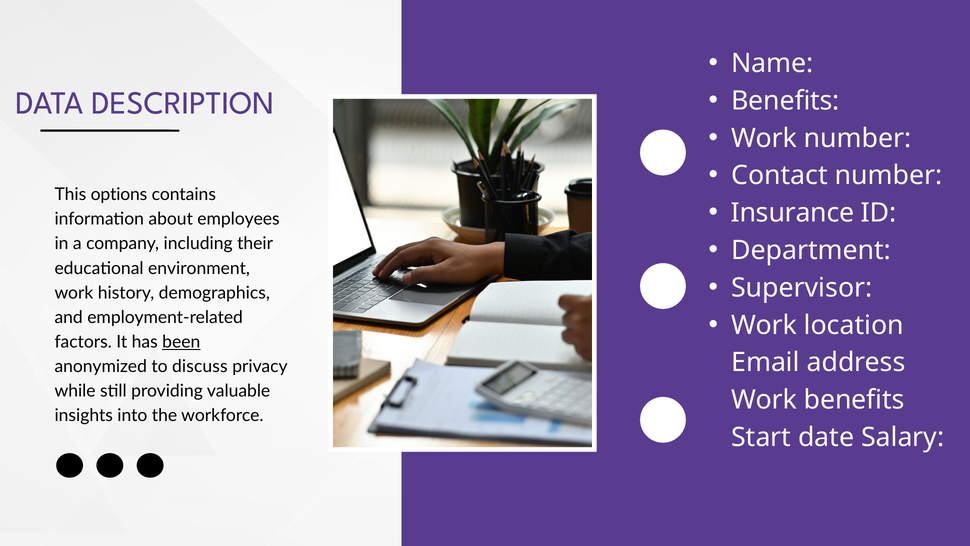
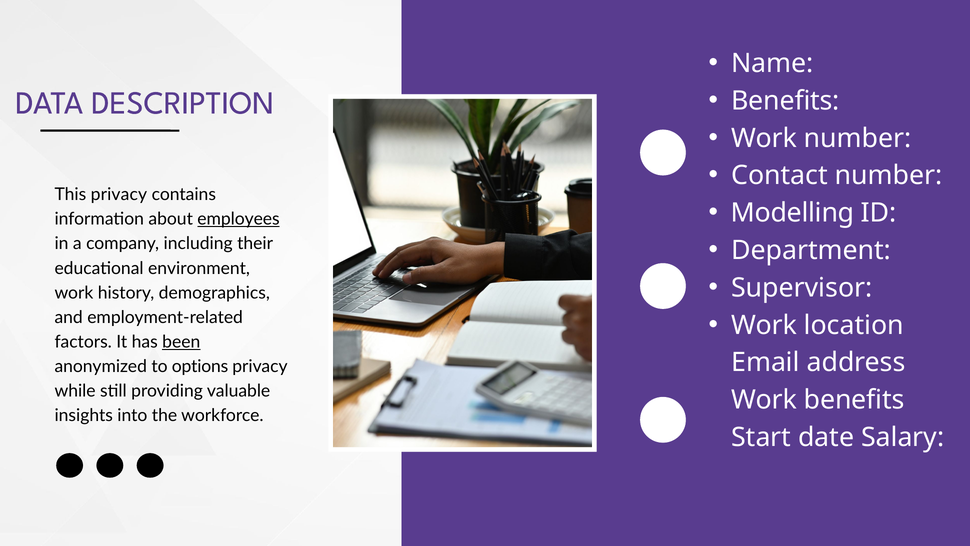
This options: options -> privacy
Insurance: Insurance -> Modelling
employees underline: none -> present
discuss: discuss -> options
